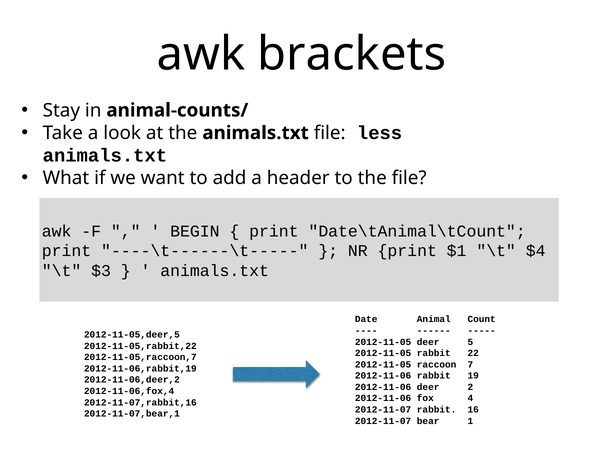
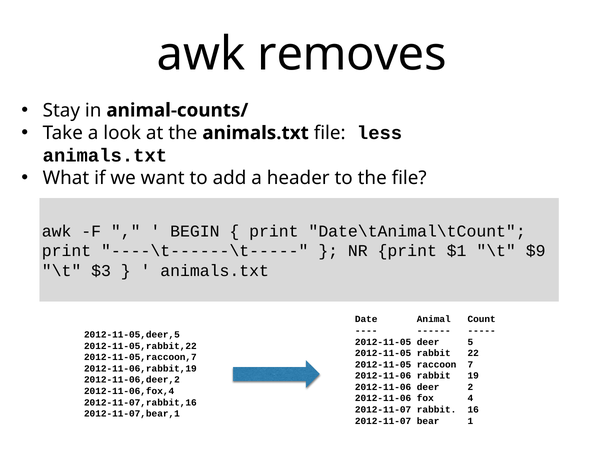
brackets: brackets -> removes
$4: $4 -> $9
